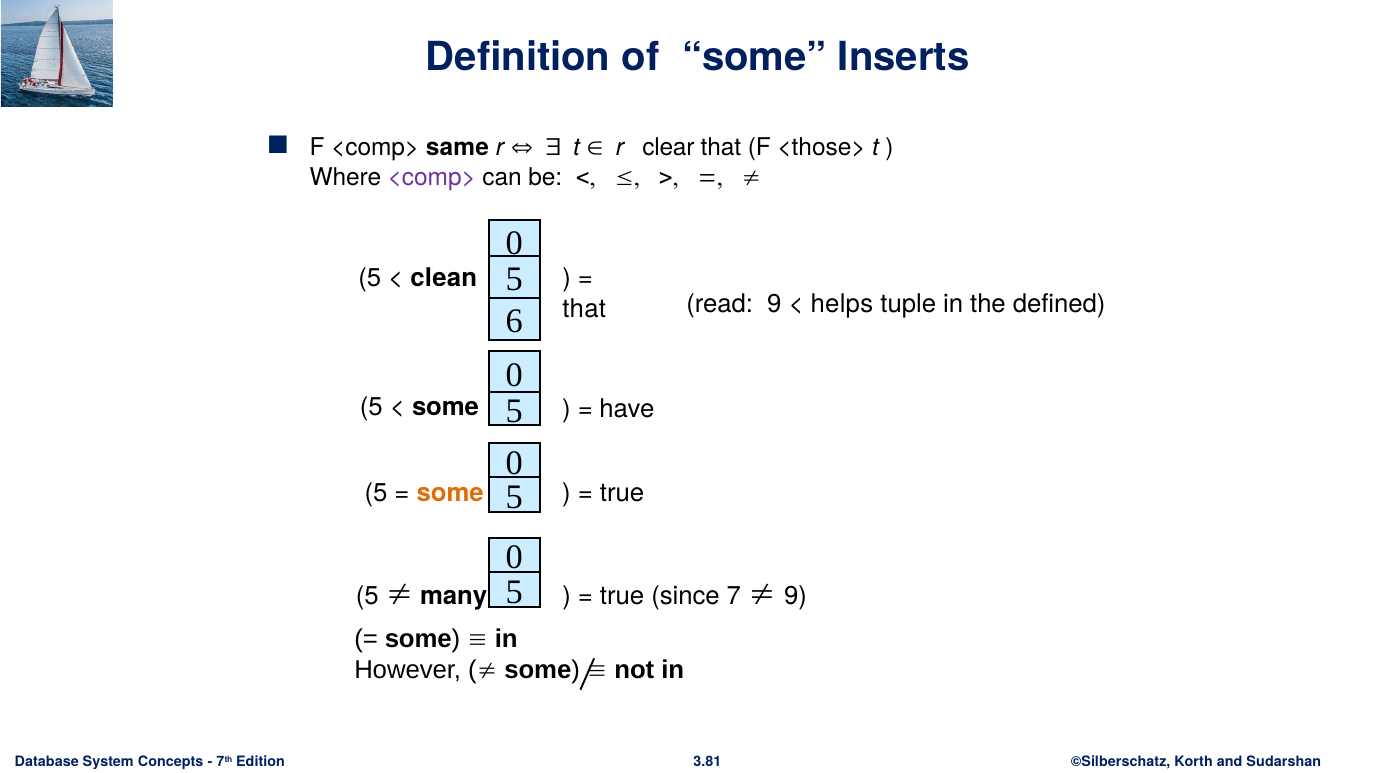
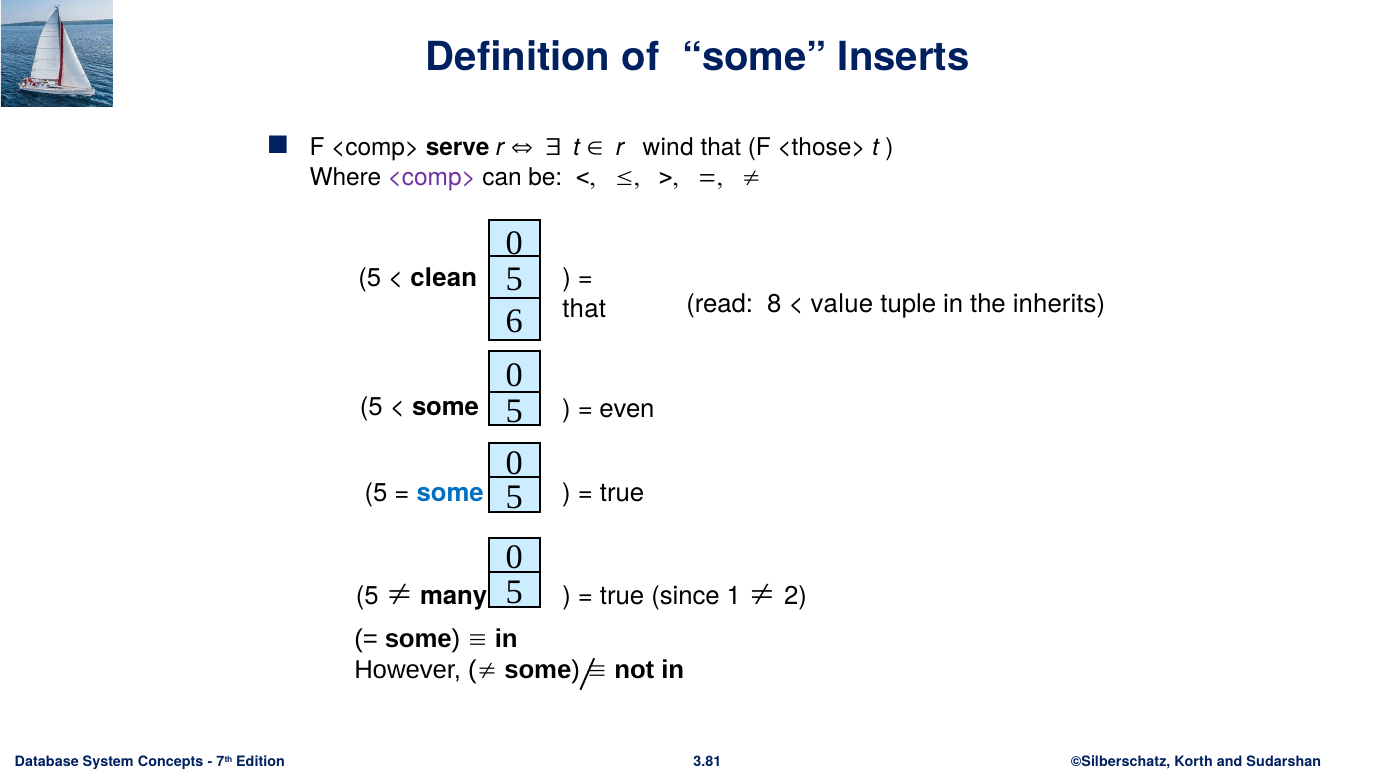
same: same -> serve
clear: clear -> wind
read 9: 9 -> 8
helps: helps -> value
defined: defined -> inherits
have: have -> even
some at (450, 493) colour: orange -> blue
7: 7 -> 1
9 at (796, 597): 9 -> 2
